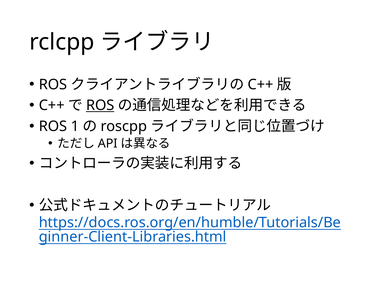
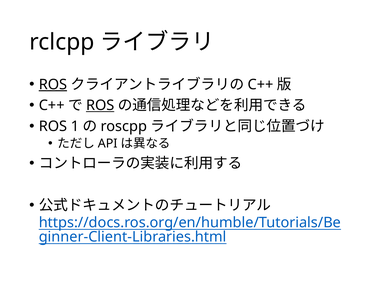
ROS at (53, 84) underline: none -> present
